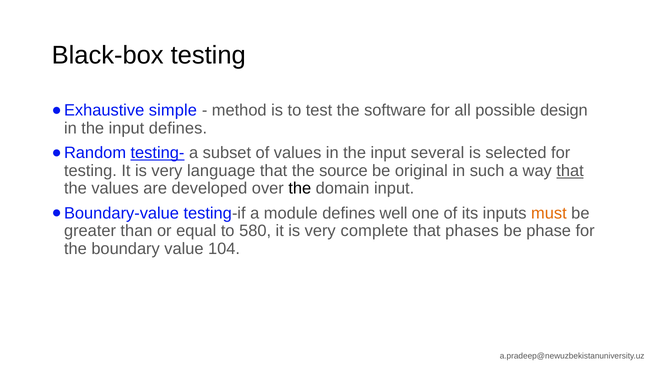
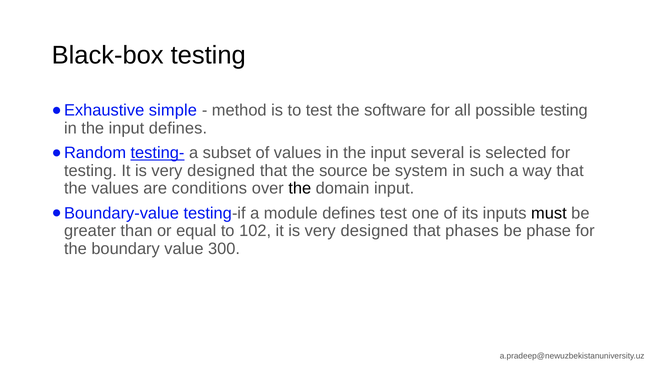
possible design: design -> testing
language at (221, 171): language -> designed
original: original -> system
that at (570, 171) underline: present -> none
developed: developed -> conditions
defines well: well -> test
must colour: orange -> black
580: 580 -> 102
complete at (374, 231): complete -> designed
104: 104 -> 300
